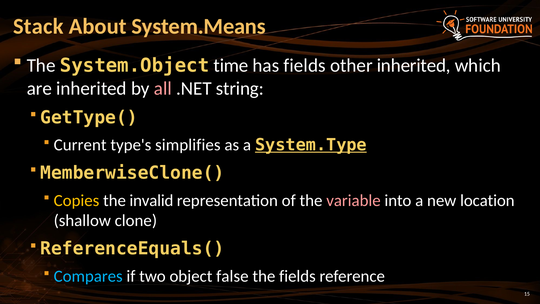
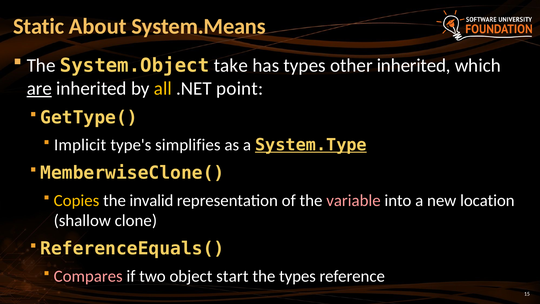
Stack: Stack -> Static
time: time -> take
has fields: fields -> types
are underline: none -> present
all colour: pink -> yellow
string: string -> point
Current: Current -> Implicit
Compares colour: light blue -> pink
false: false -> start
the fields: fields -> types
